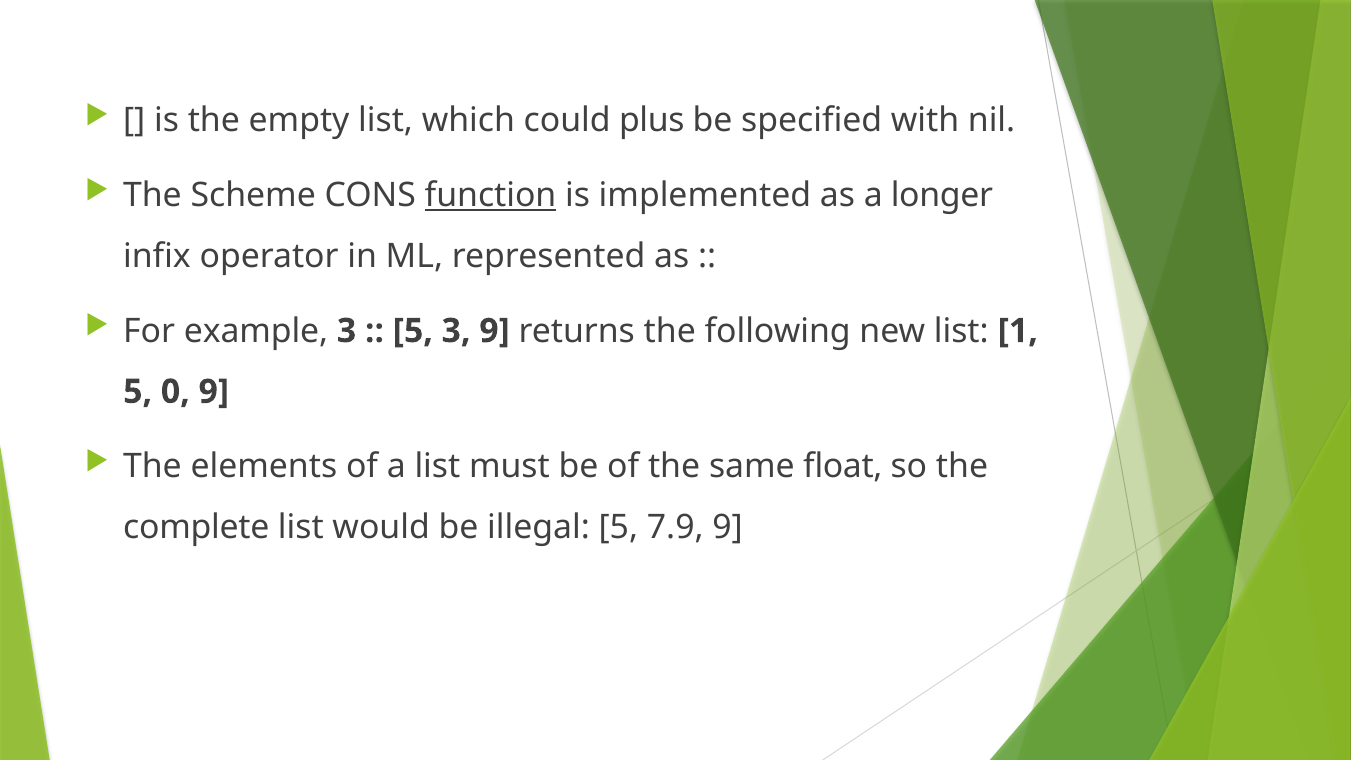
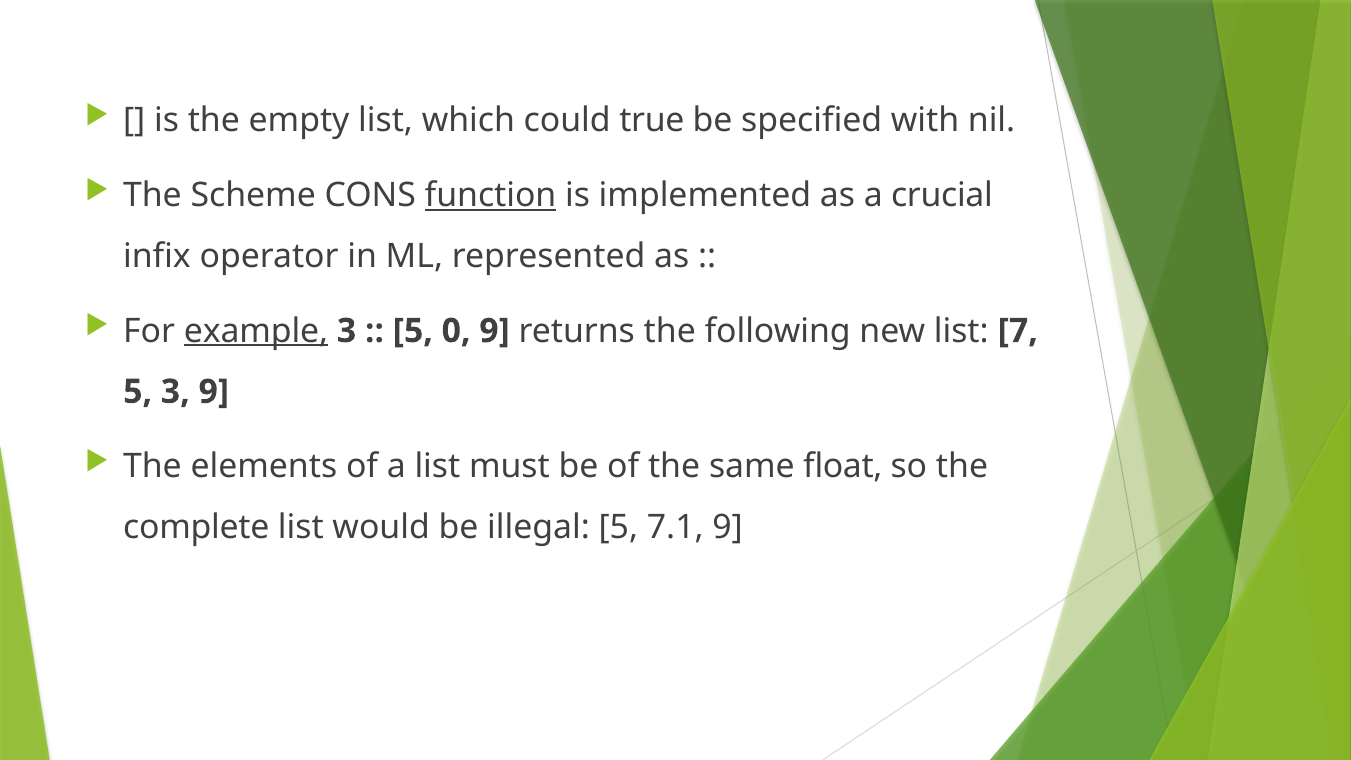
plus: plus -> true
longer: longer -> crucial
example underline: none -> present
5 3: 3 -> 0
1: 1 -> 7
5 0: 0 -> 3
7.9: 7.9 -> 7.1
